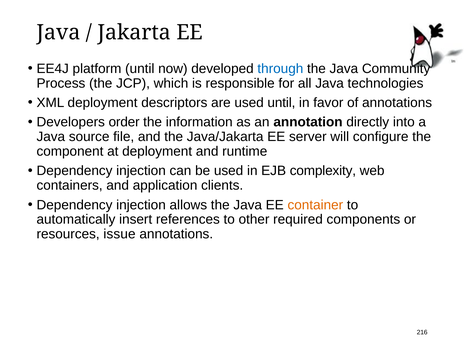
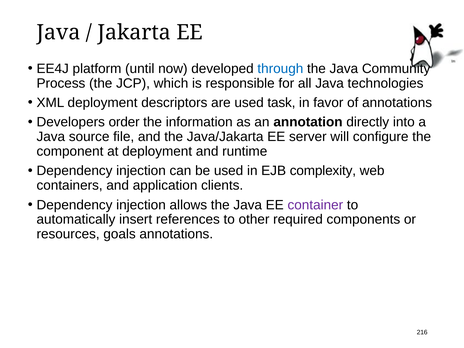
used until: until -> task
container colour: orange -> purple
issue: issue -> goals
